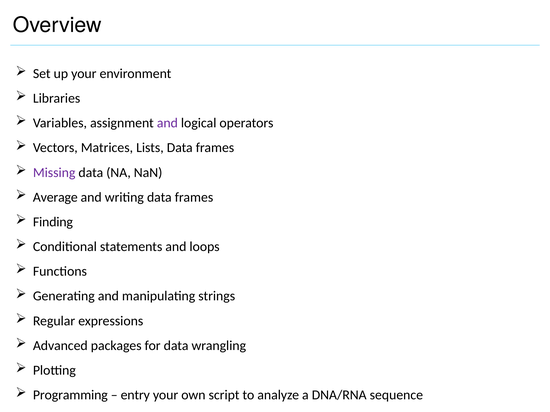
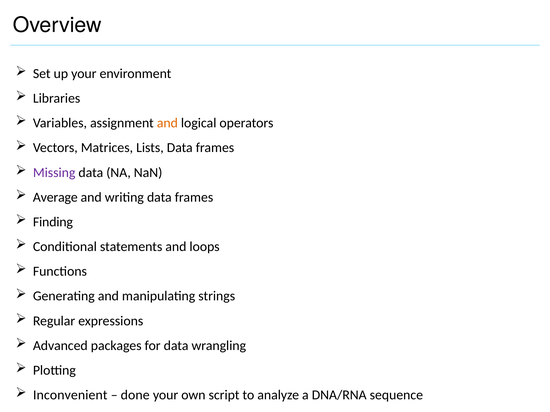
and at (167, 123) colour: purple -> orange
Programming: Programming -> Inconvenient
entry: entry -> done
